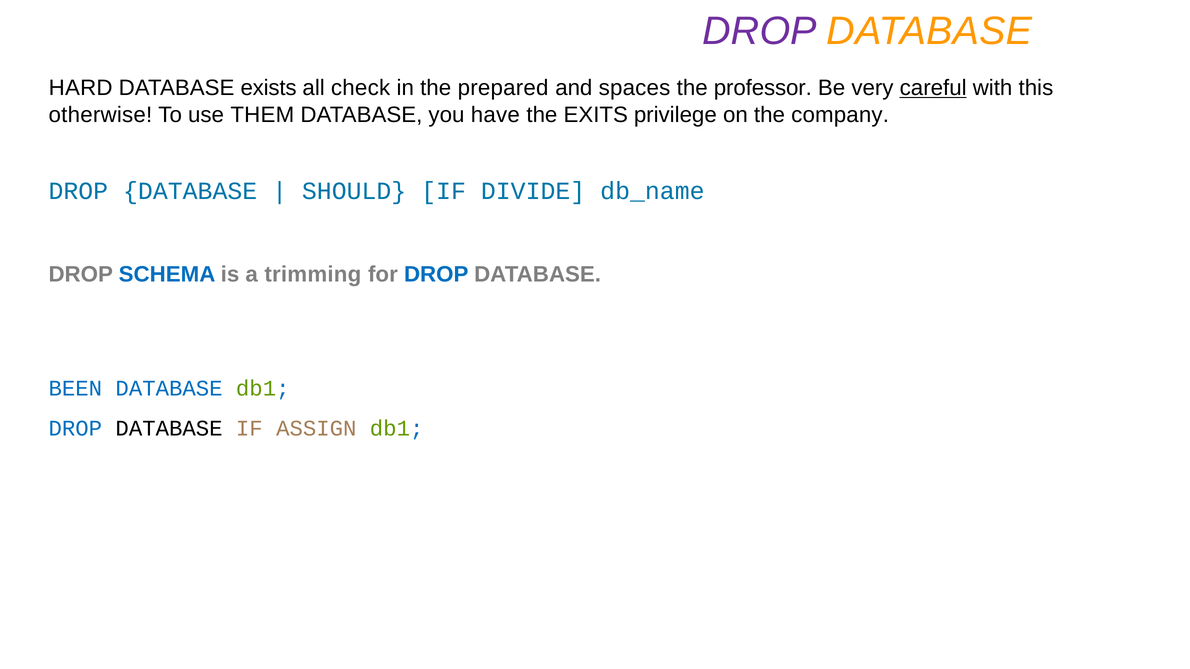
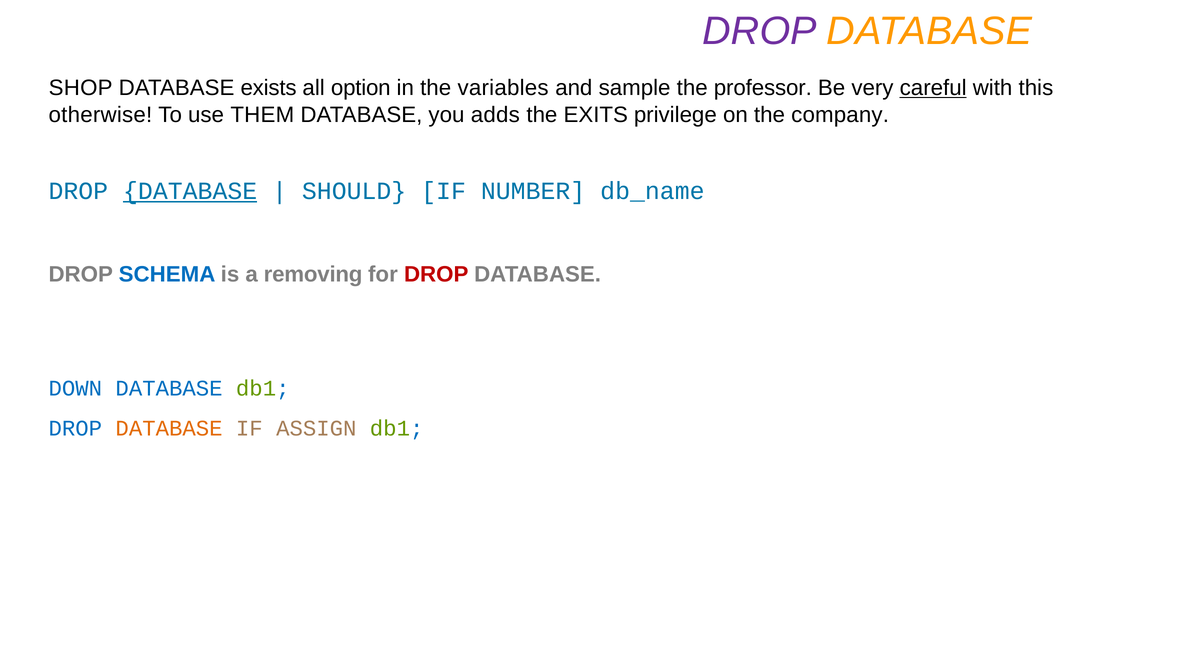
HARD: HARD -> SHOP
check: check -> option
prepared: prepared -> variables
spaces: spaces -> sample
have: have -> adds
DATABASE at (190, 191) underline: none -> present
DIVIDE: DIVIDE -> NUMBER
trimming: trimming -> removing
DROP at (436, 275) colour: blue -> red
BEEN: BEEN -> DOWN
DATABASE at (169, 429) colour: black -> orange
